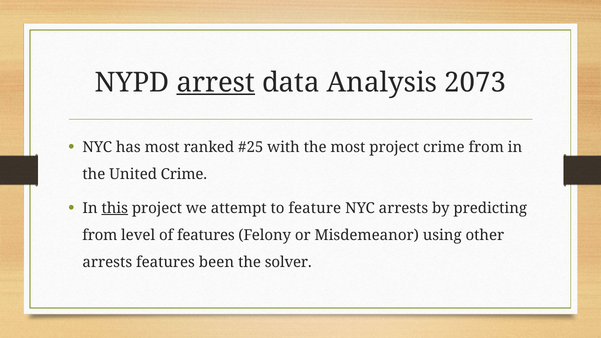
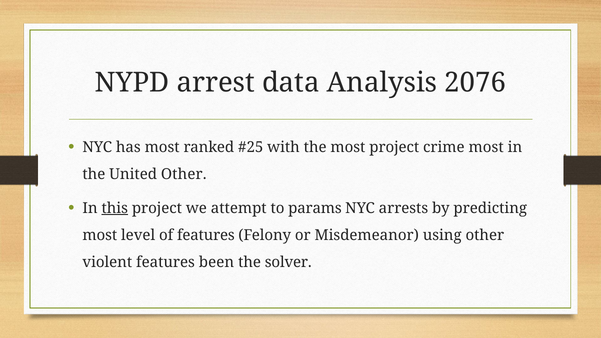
arrest underline: present -> none
2073: 2073 -> 2076
crime from: from -> most
United Crime: Crime -> Other
feature: feature -> params
from at (100, 235): from -> most
arrests at (107, 262): arrests -> violent
